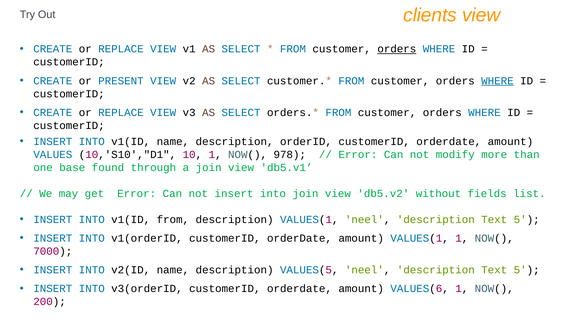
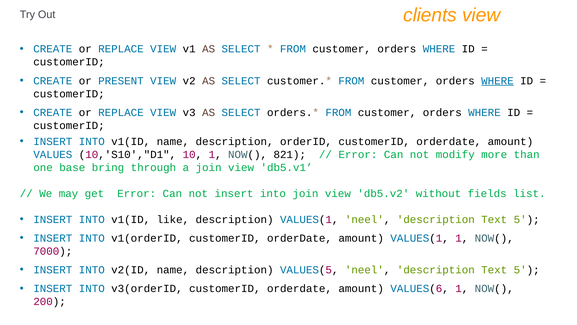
orders at (397, 49) underline: present -> none
978: 978 -> 821
found: found -> bring
v1(ID from: from -> like
